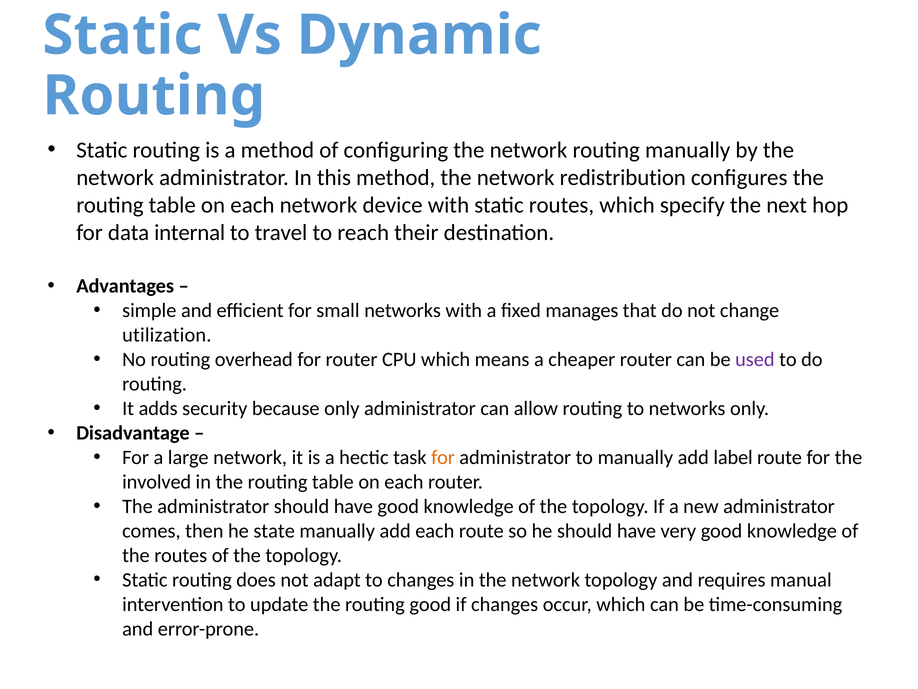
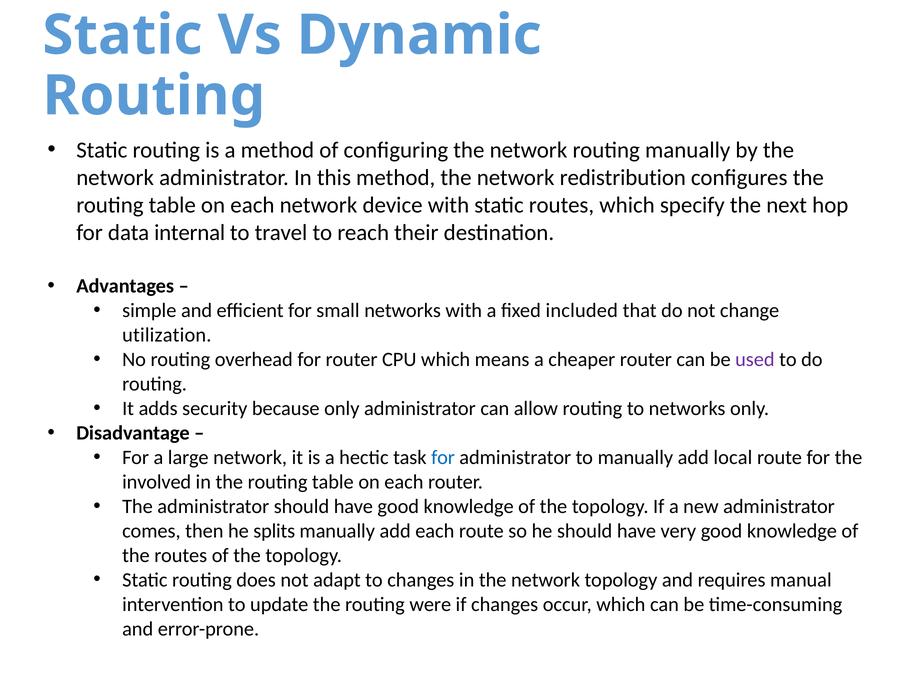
manages: manages -> included
for at (443, 457) colour: orange -> blue
label: label -> local
state: state -> splits
routing good: good -> were
